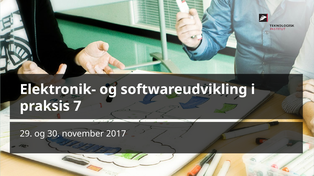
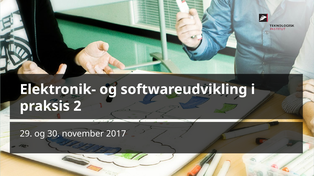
7: 7 -> 2
